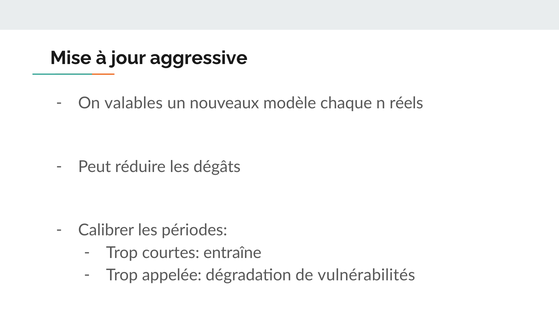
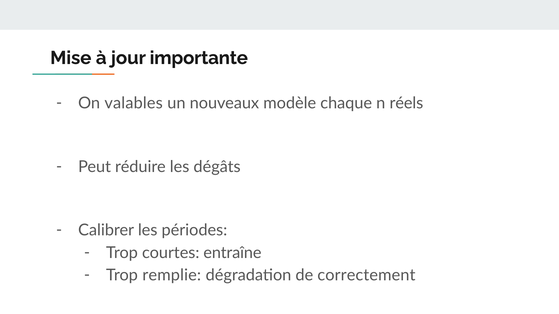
aggressive: aggressive -> importante
appelée: appelée -> remplie
vulnérabilités: vulnérabilités -> correctement
